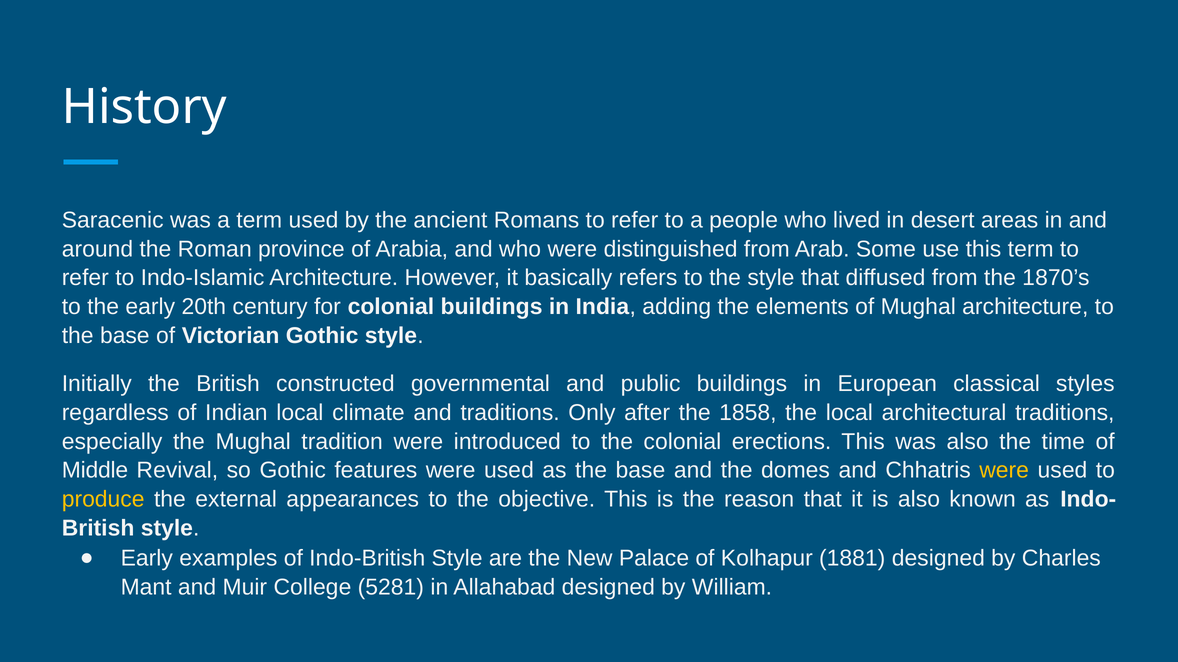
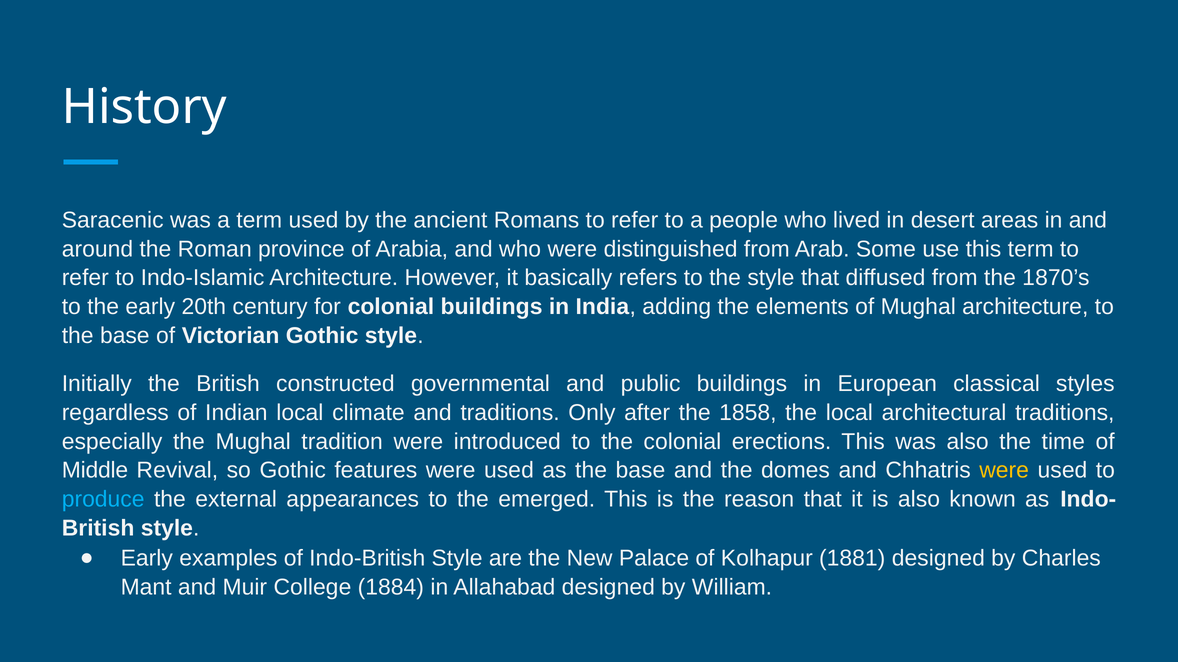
produce colour: yellow -> light blue
objective: objective -> emerged
5281: 5281 -> 1884
